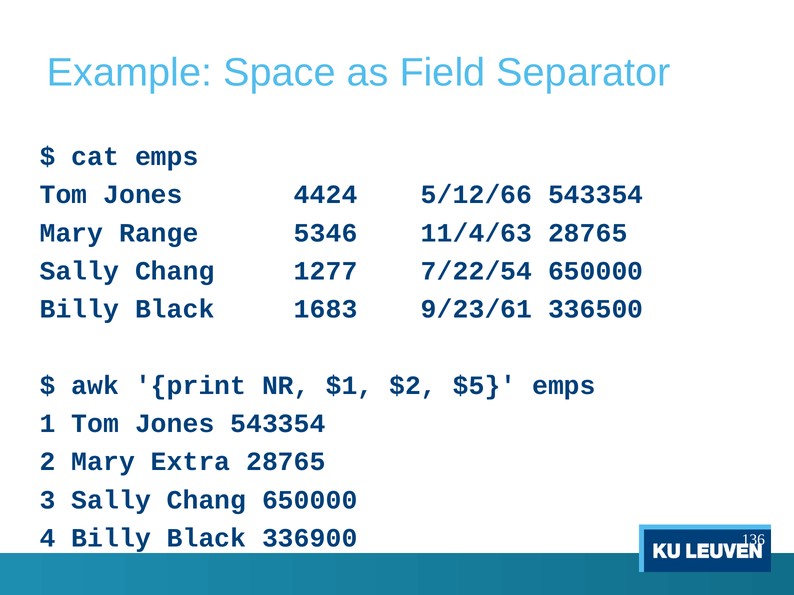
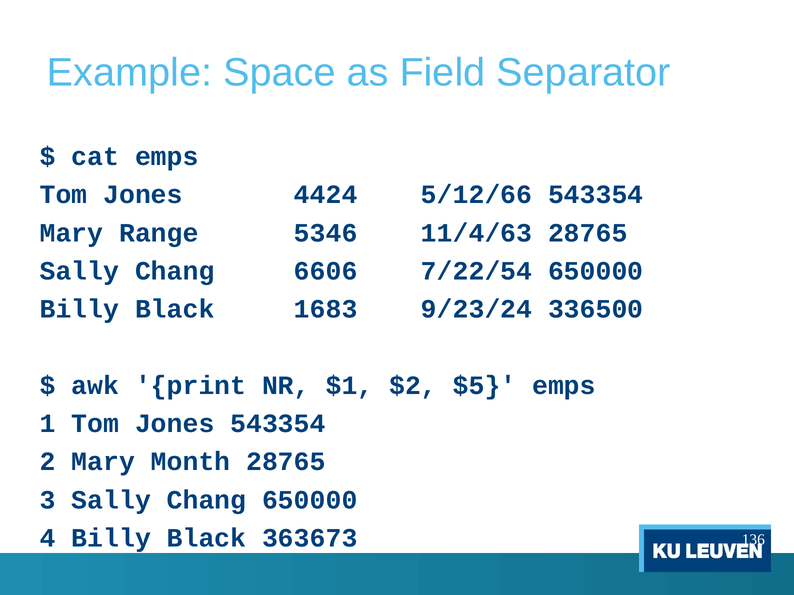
1277: 1277 -> 6606
9/23/61: 9/23/61 -> 9/23/24
Extra: Extra -> Month
336900: 336900 -> 363673
